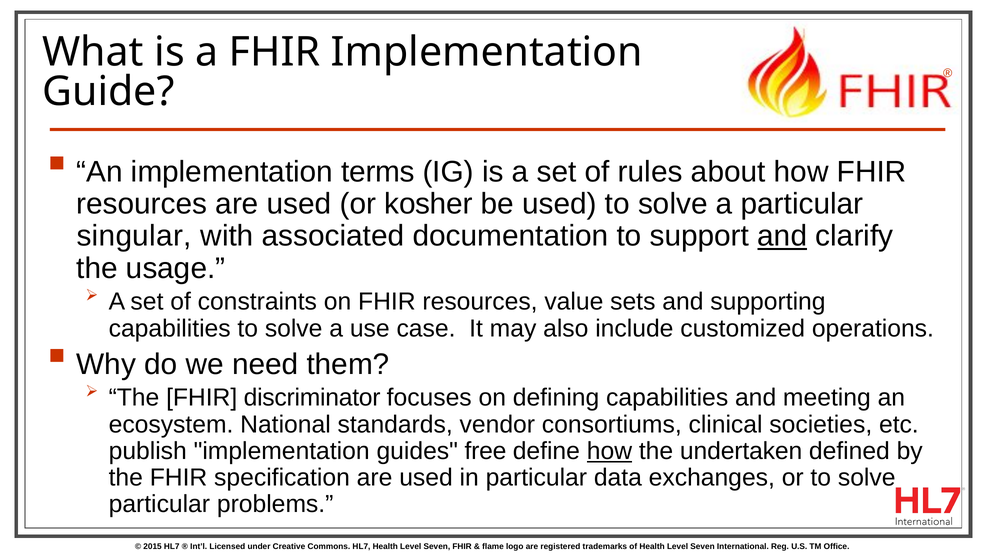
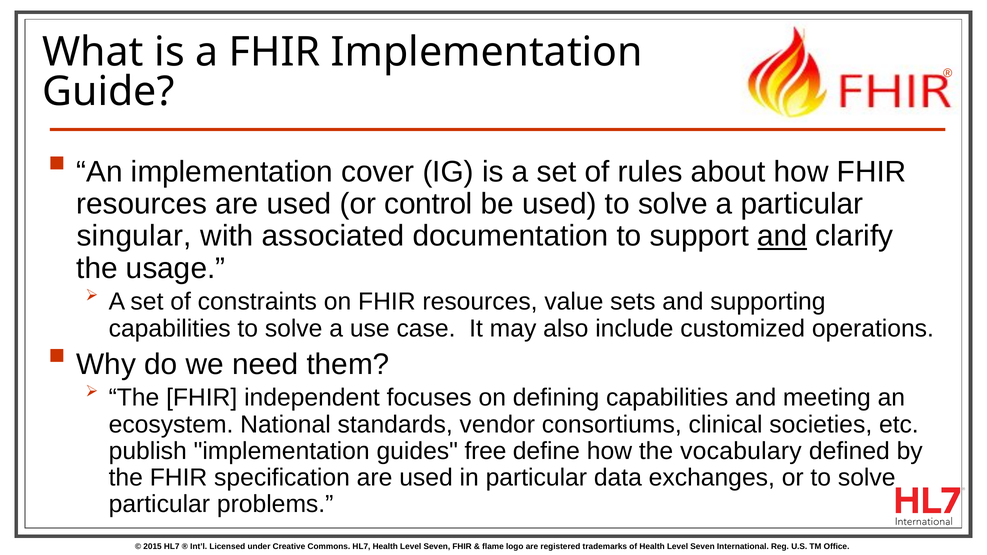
terms: terms -> cover
kosher: kosher -> control
discriminator: discriminator -> independent
how at (609, 451) underline: present -> none
undertaken: undertaken -> vocabulary
